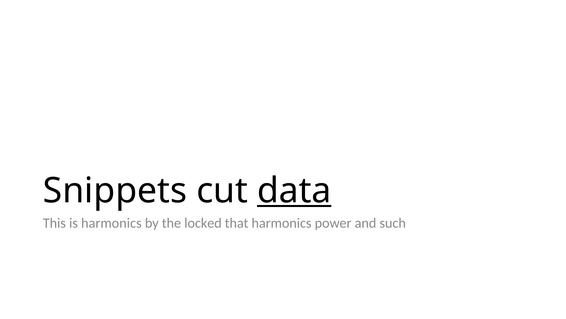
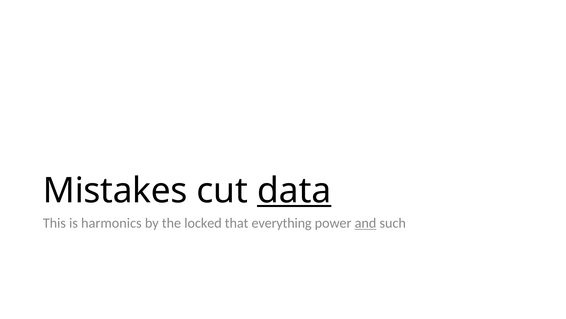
Snippets: Snippets -> Mistakes
that harmonics: harmonics -> everything
and underline: none -> present
